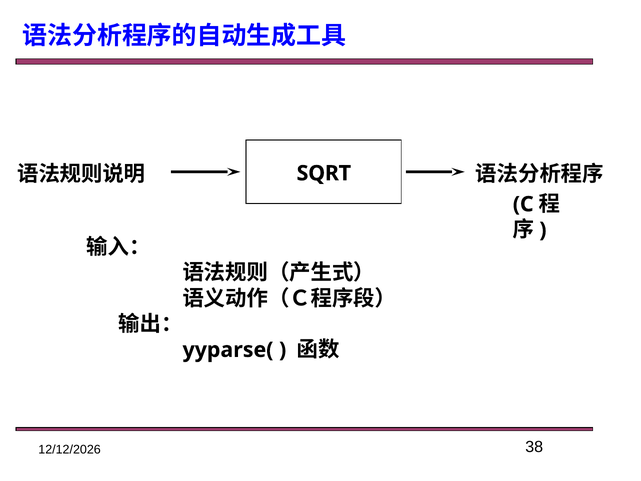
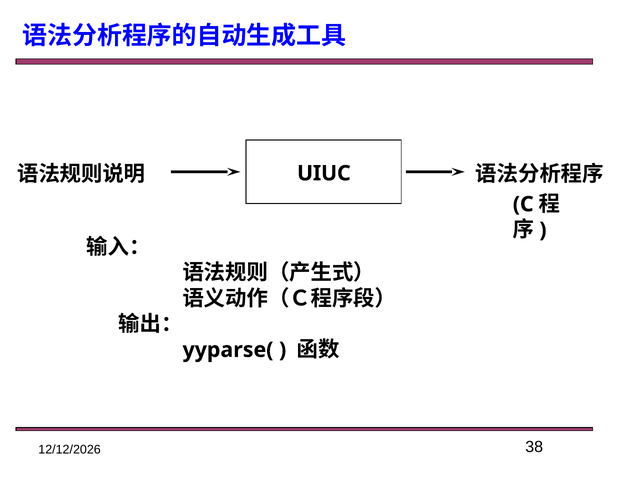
SQRT: SQRT -> UIUC
